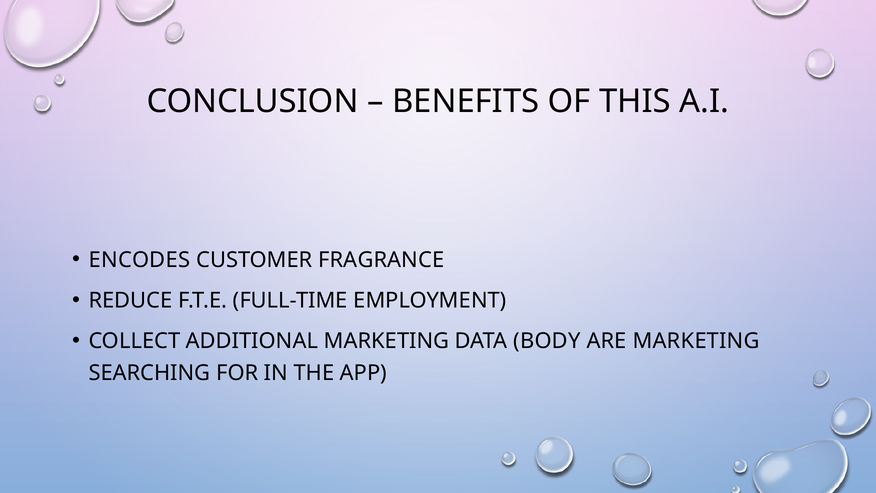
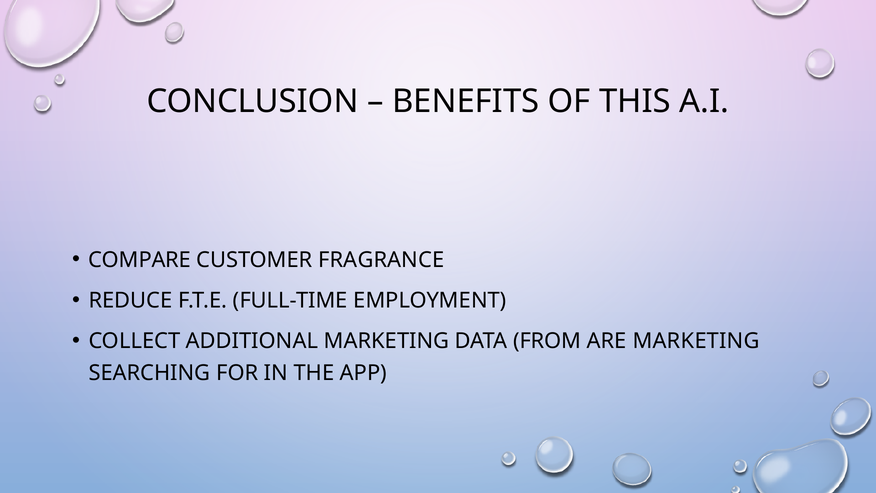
ENCODES: ENCODES -> COMPARE
BODY: BODY -> FROM
